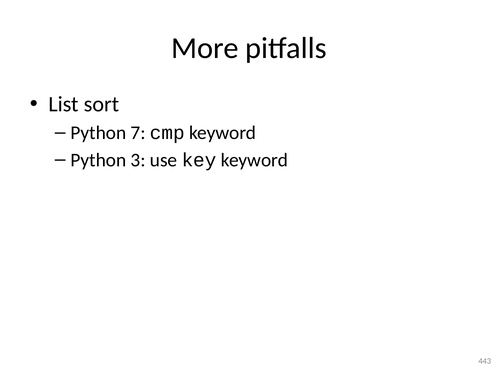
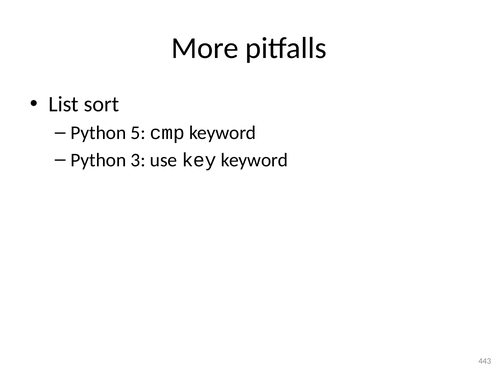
7: 7 -> 5
